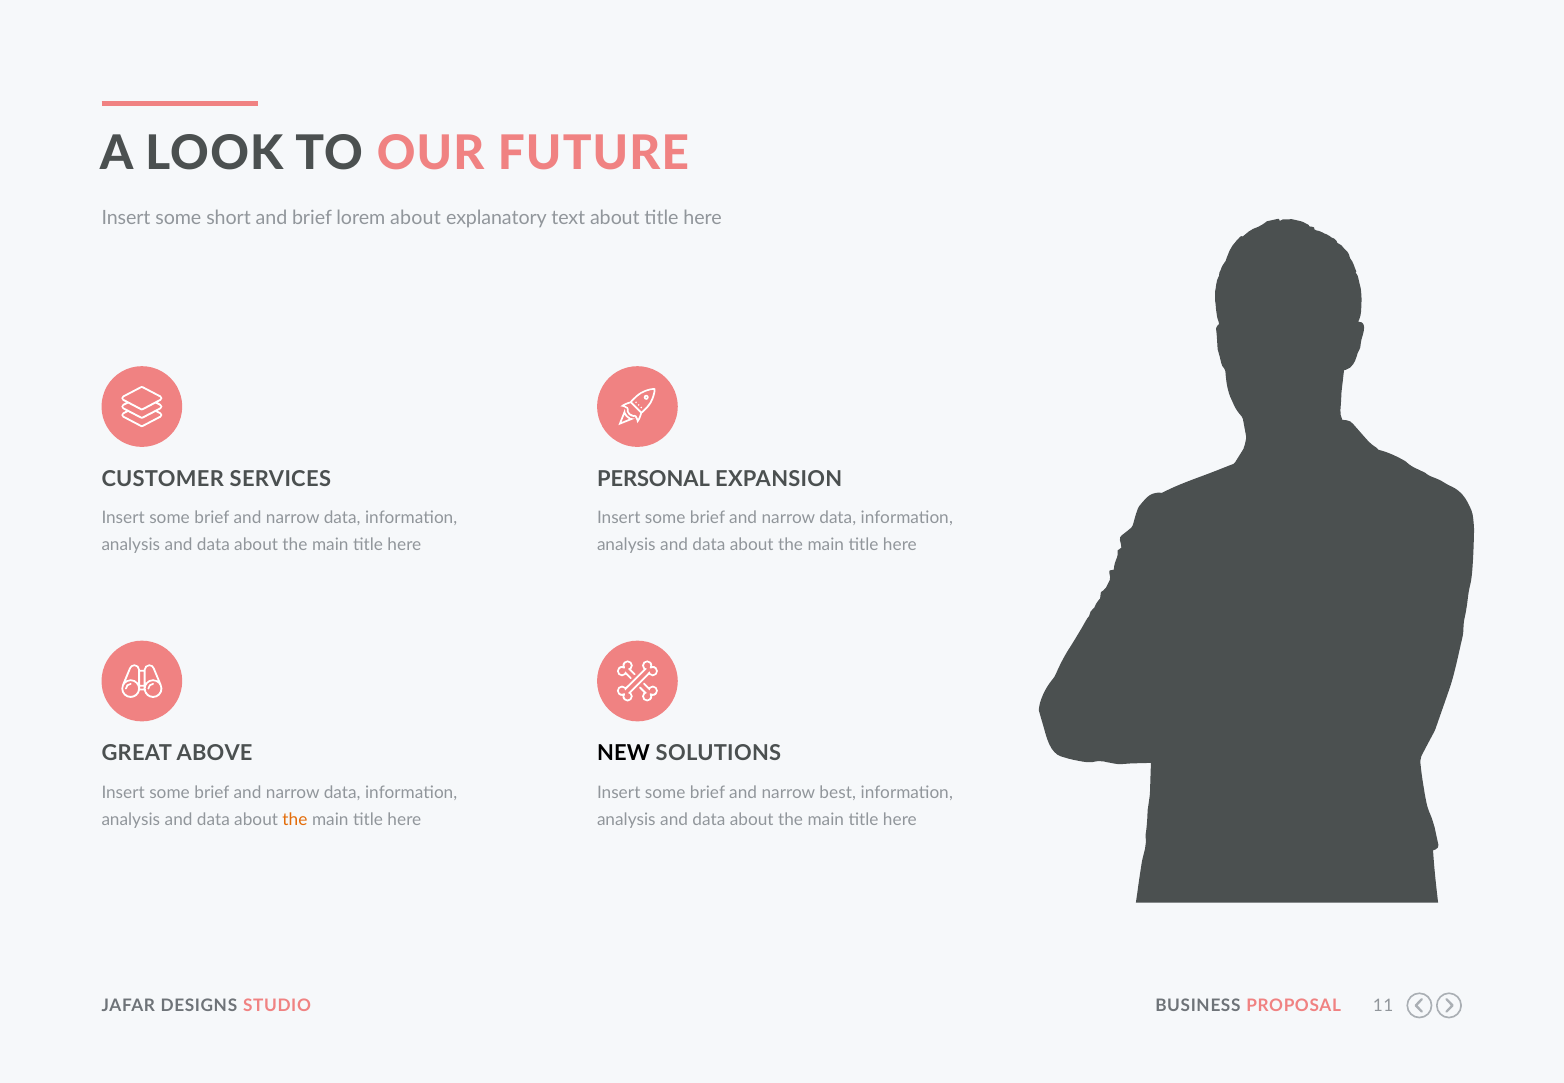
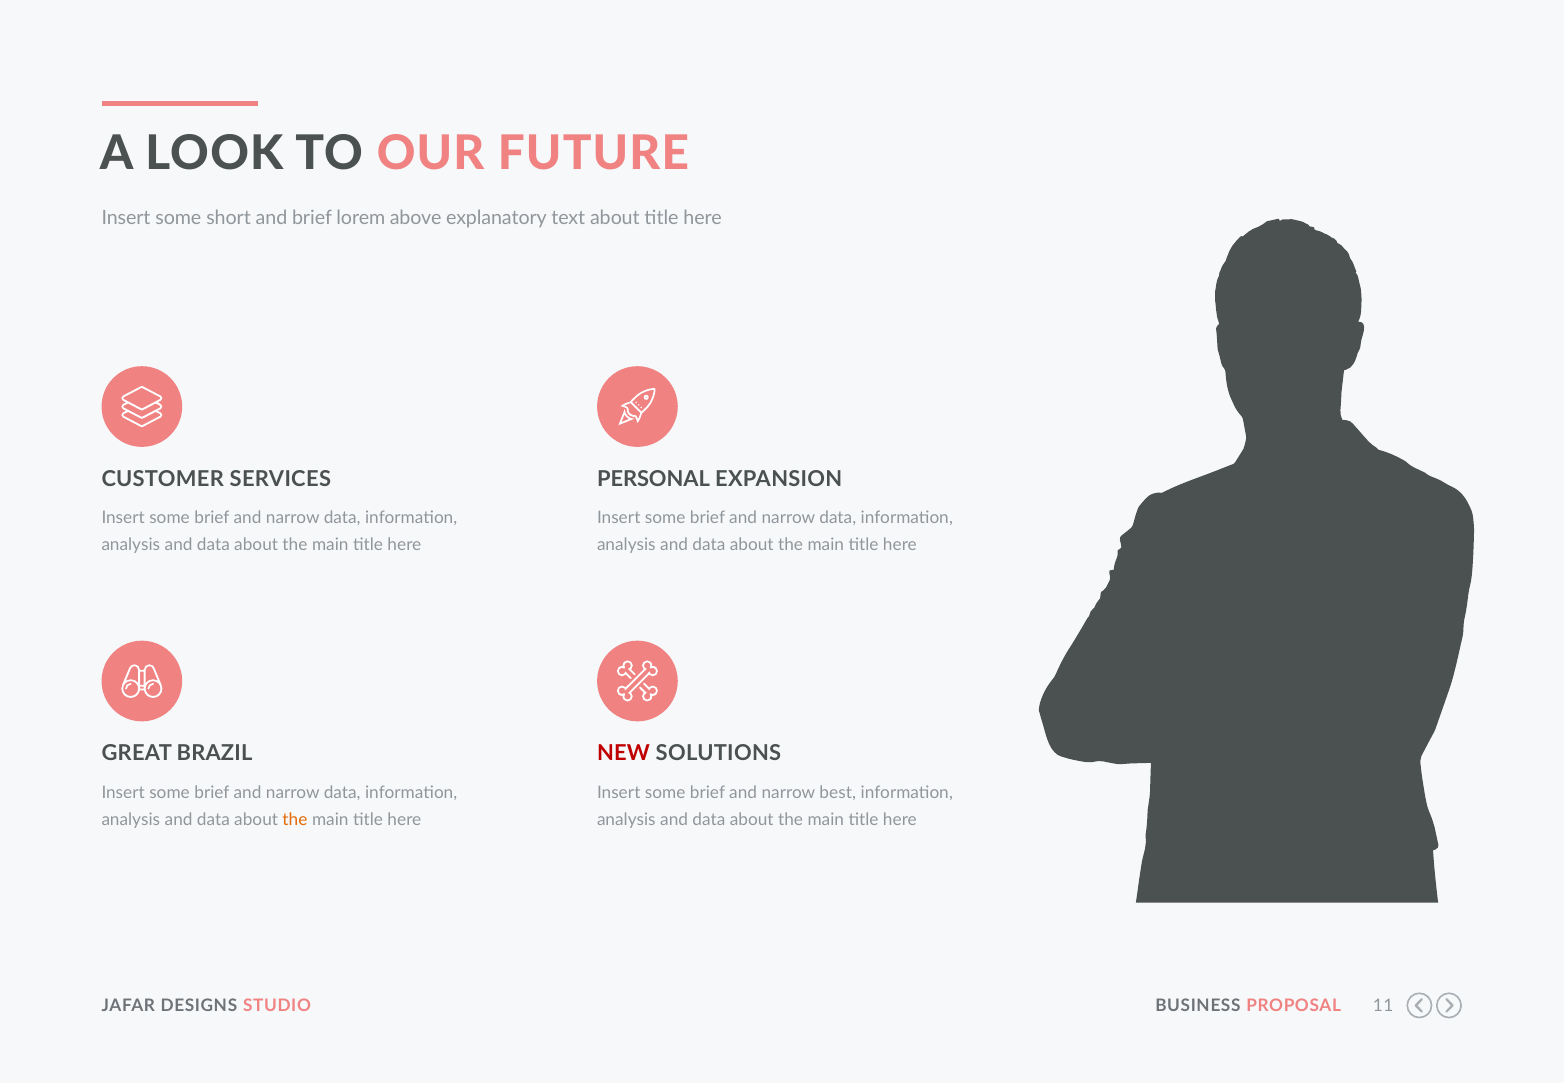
lorem about: about -> above
ABOVE: ABOVE -> BRAZIL
NEW colour: black -> red
